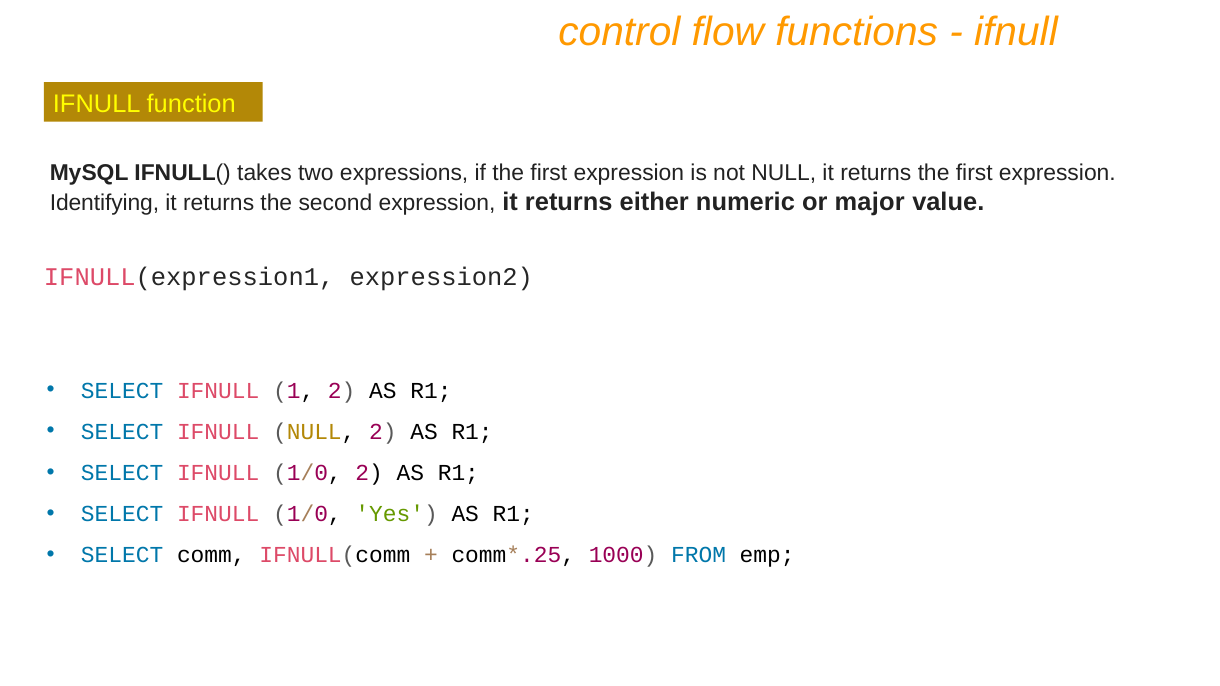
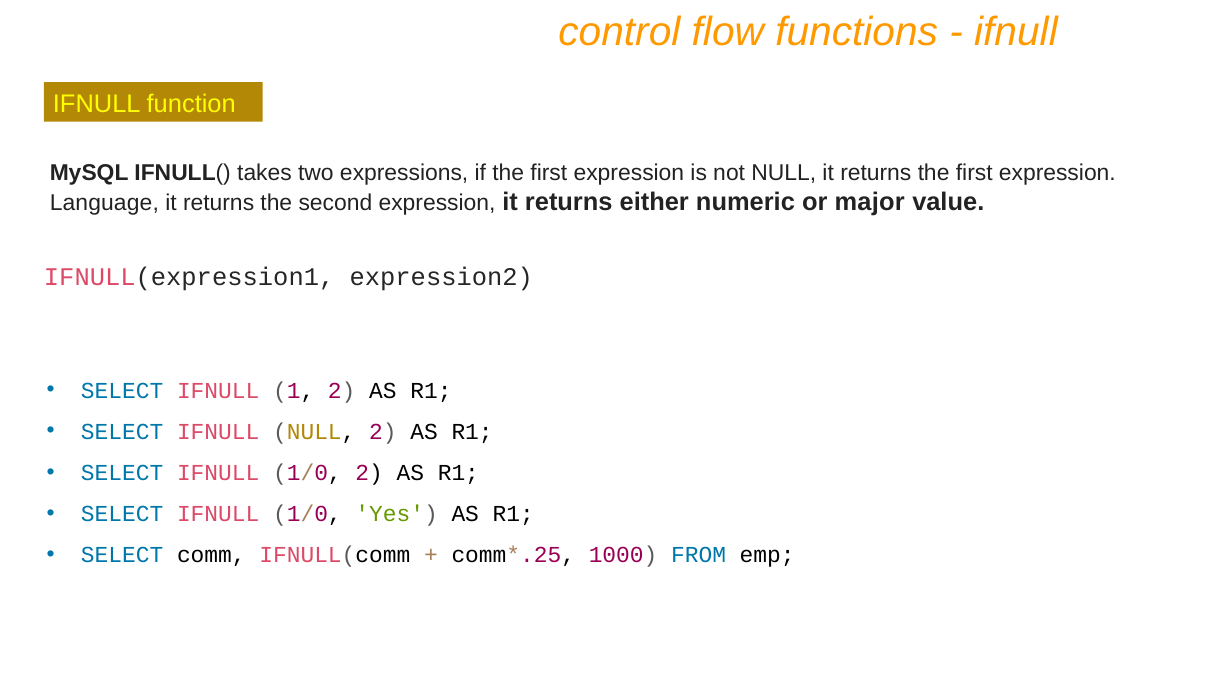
Identifying: Identifying -> Language
